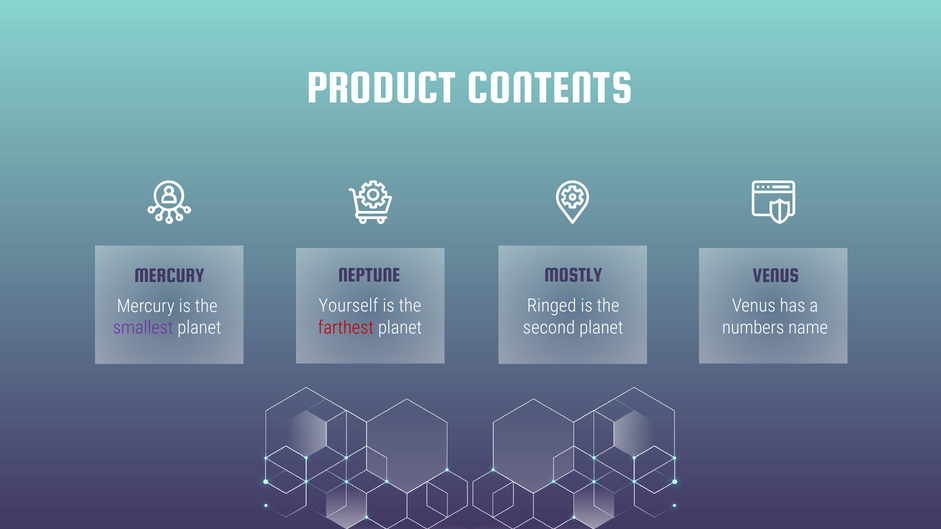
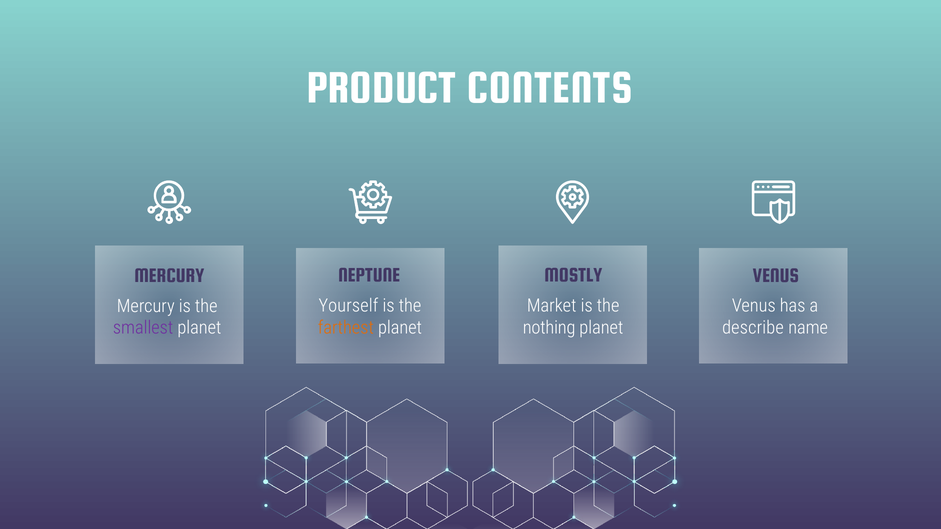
Ringed: Ringed -> Market
farthest colour: red -> orange
second: second -> nothing
numbers: numbers -> describe
